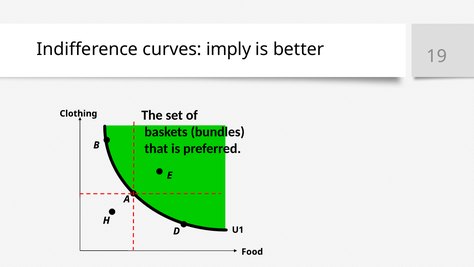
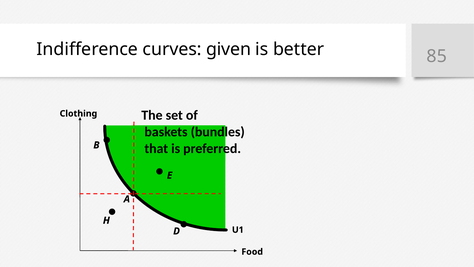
imply: imply -> given
19: 19 -> 85
